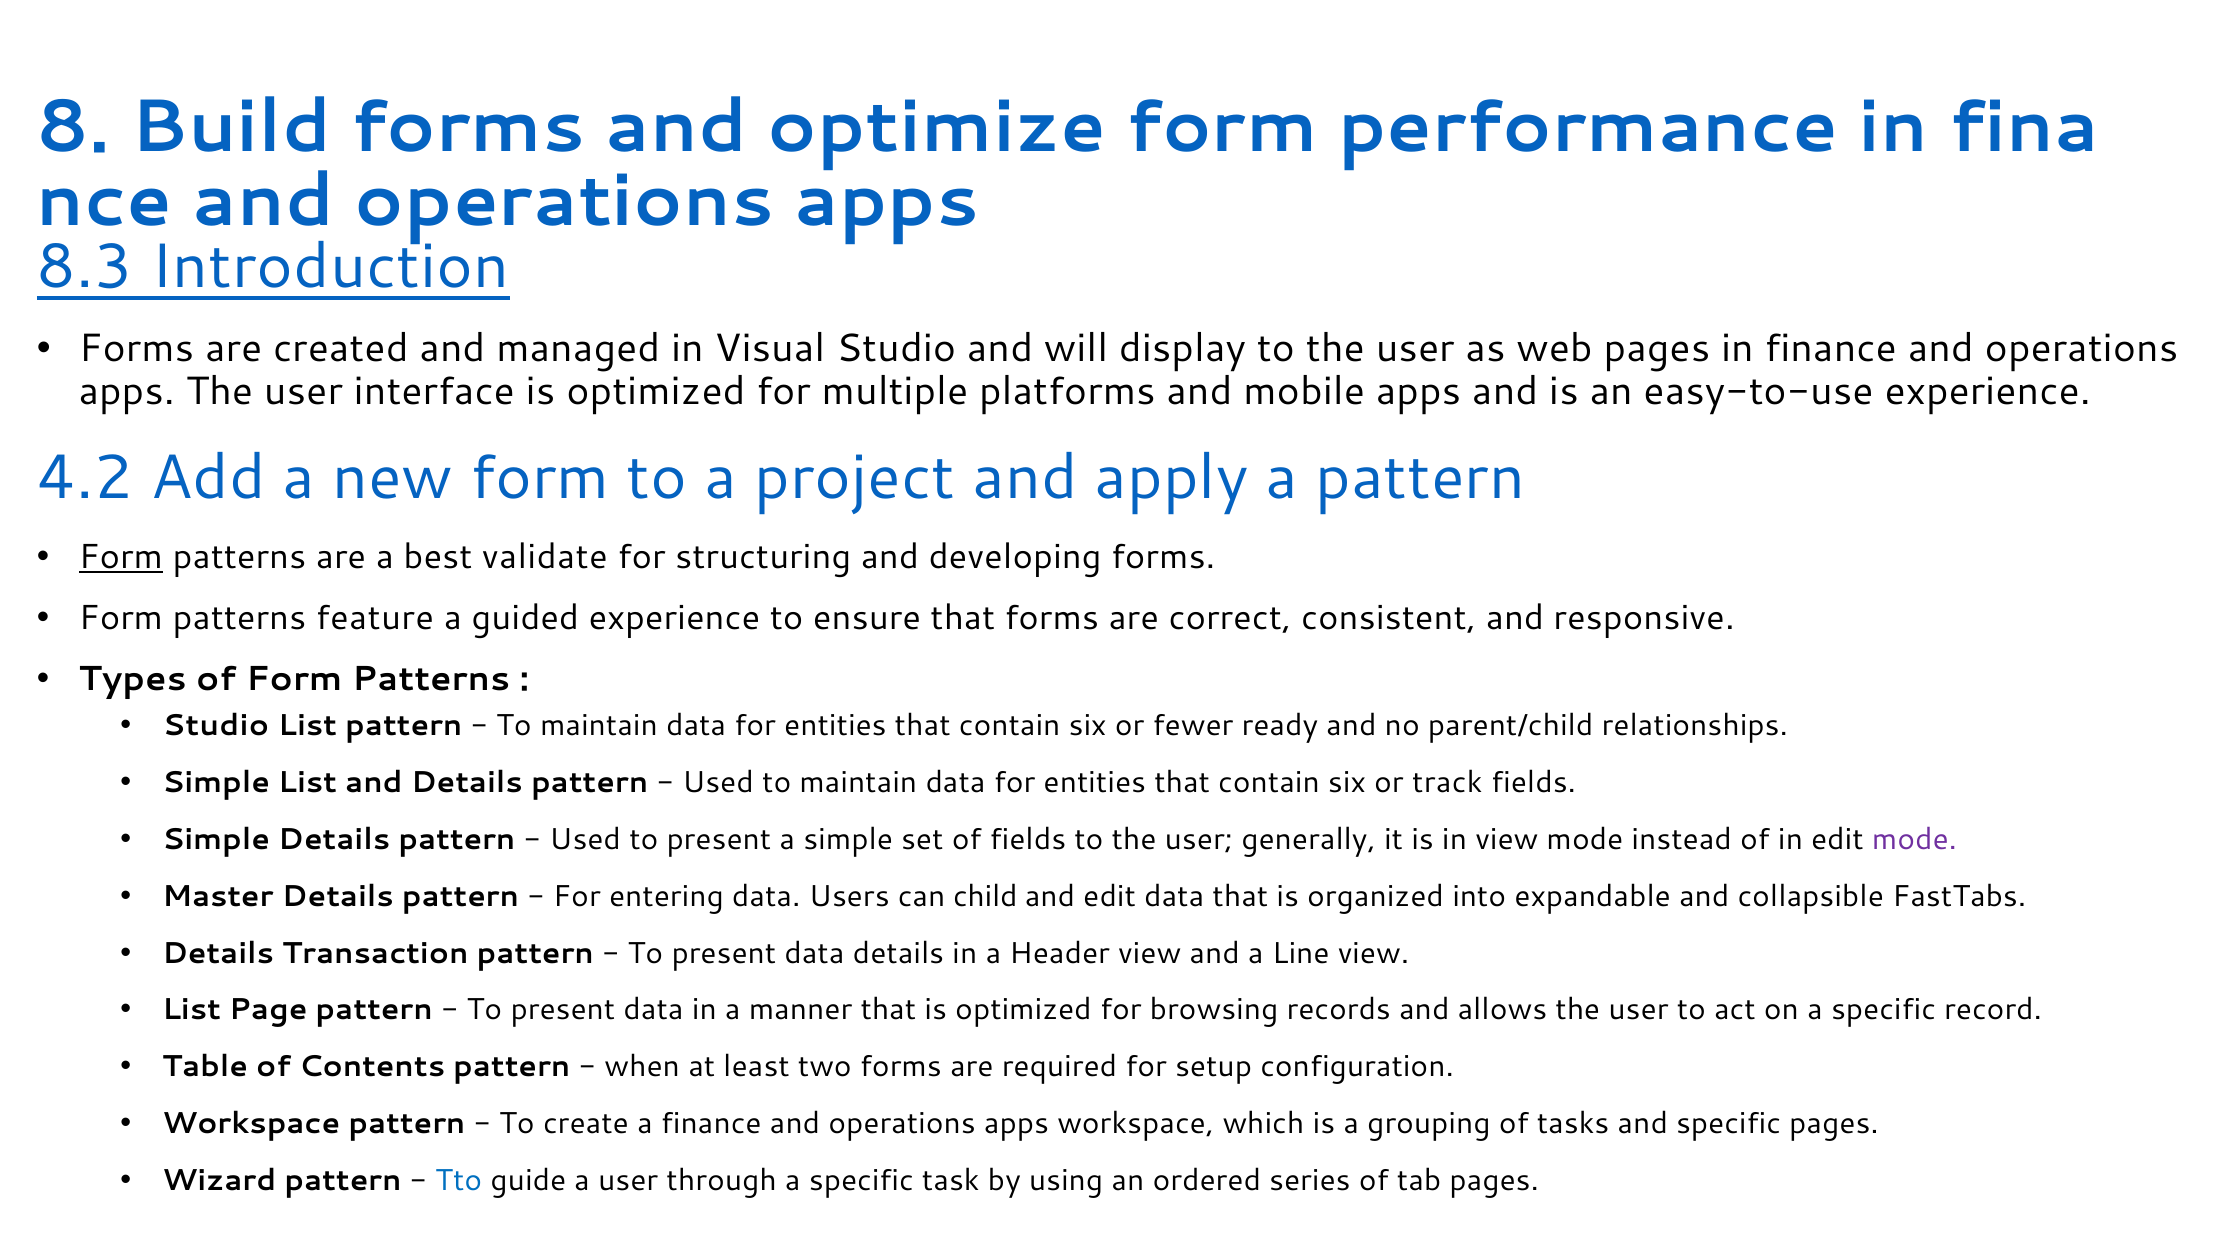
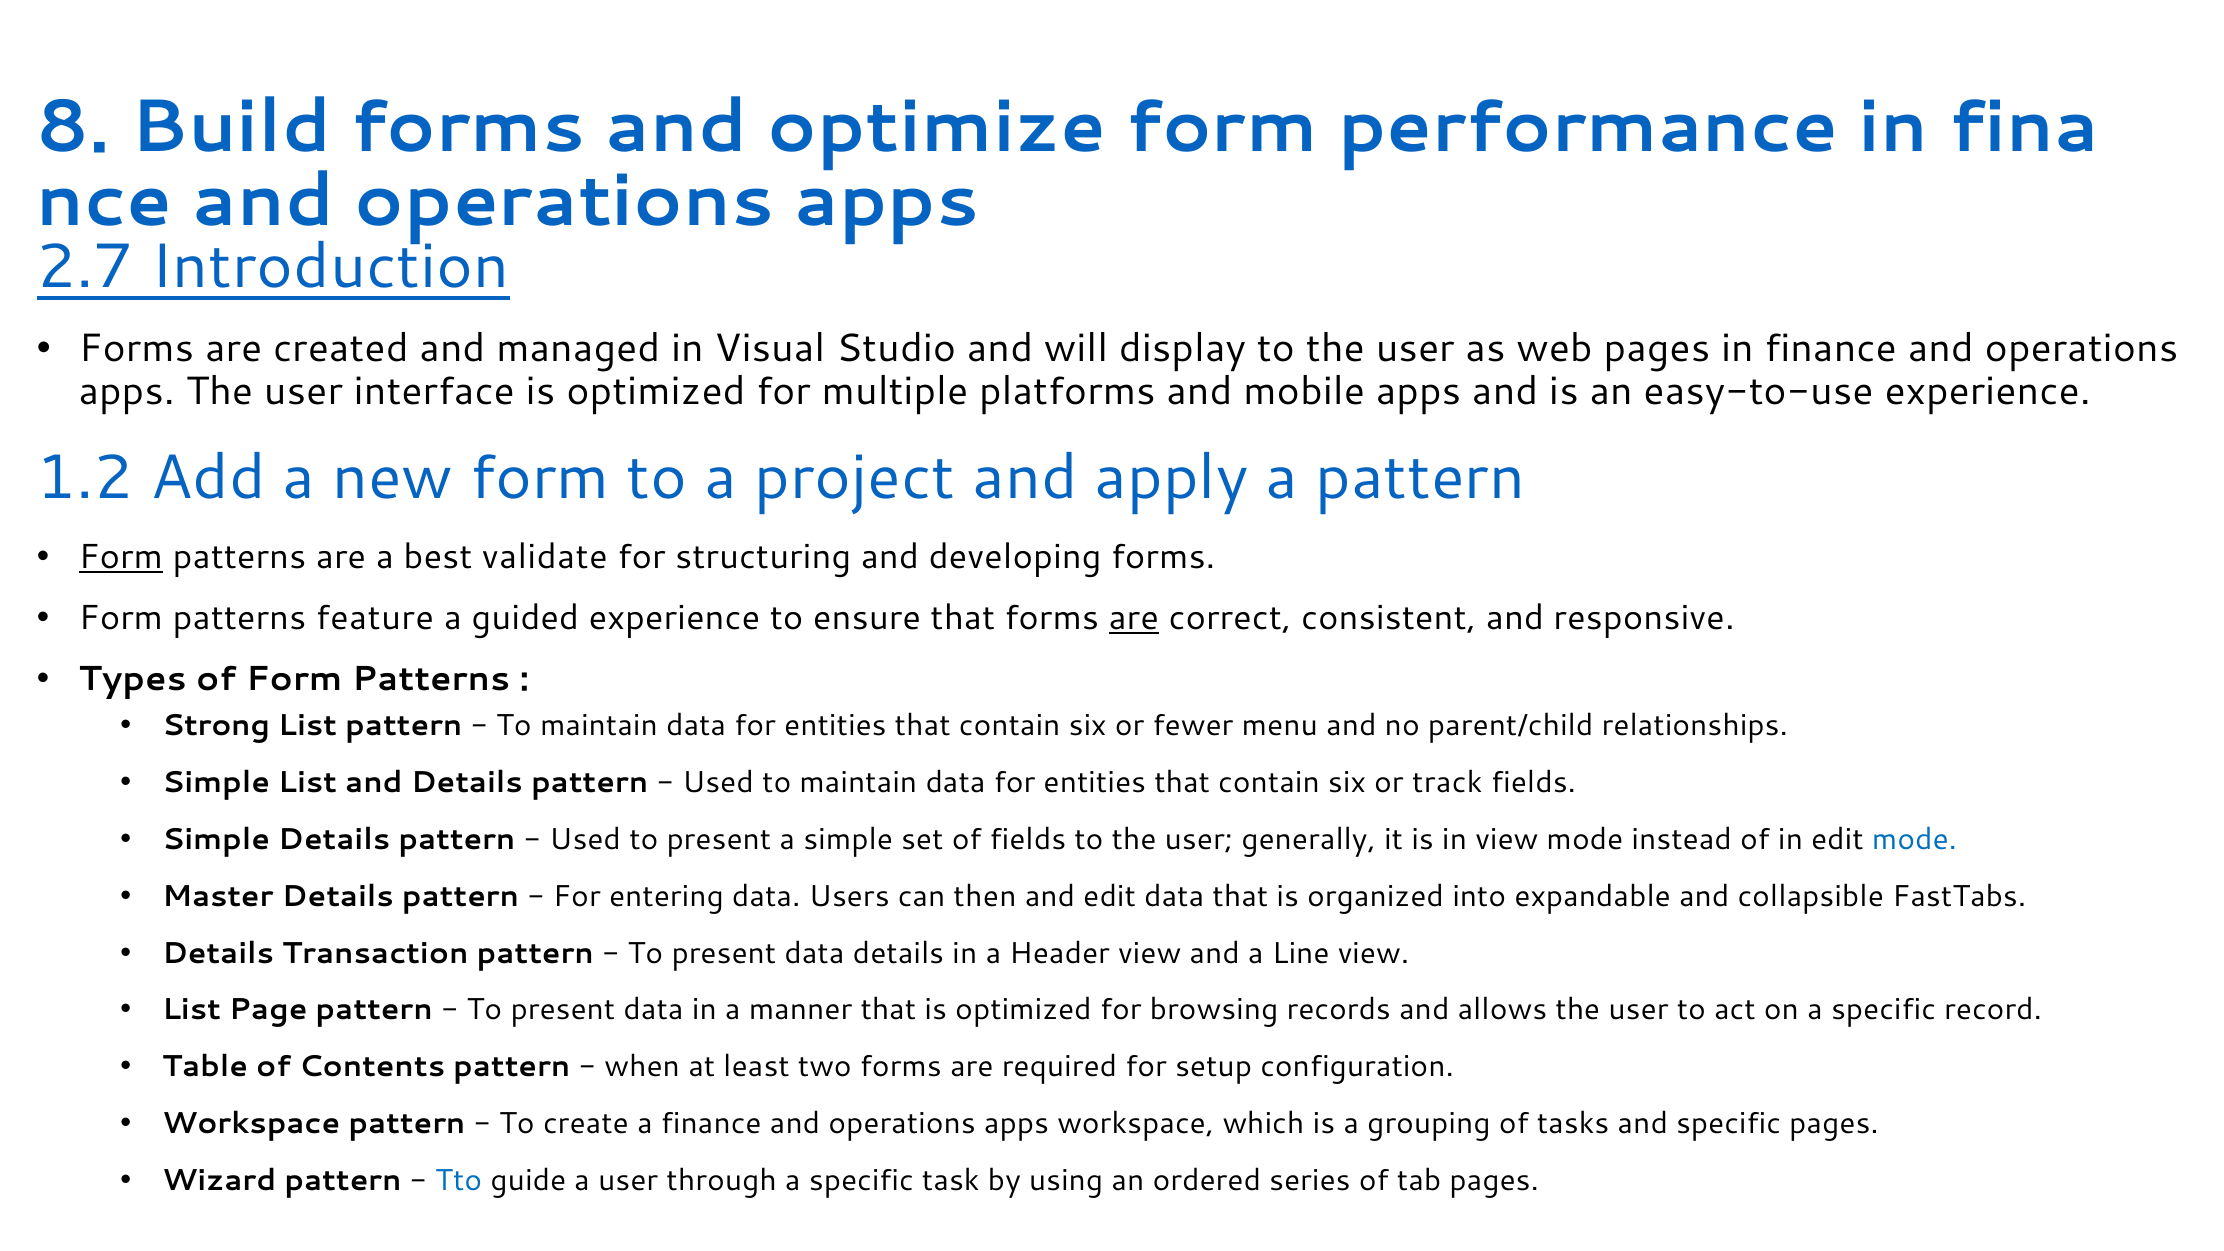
8.3: 8.3 -> 2.7
4.2: 4.2 -> 1.2
are at (1134, 618) underline: none -> present
Studio at (216, 726): Studio -> Strong
ready: ready -> menu
mode at (1914, 839) colour: purple -> blue
child: child -> then
